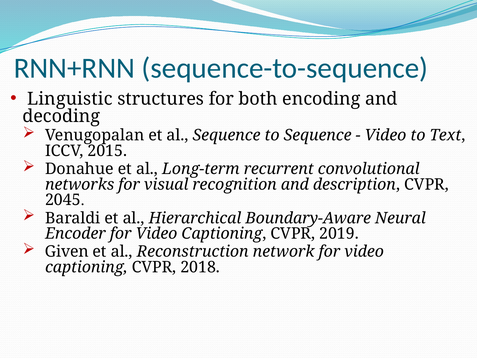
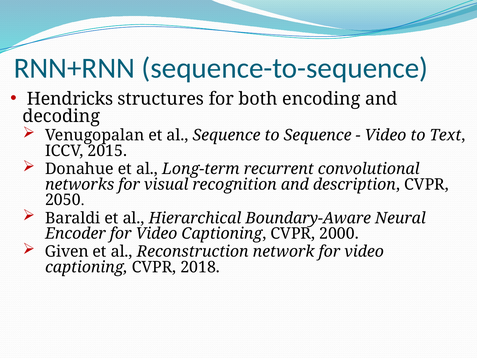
Linguistic: Linguistic -> Hendricks
2045: 2045 -> 2050
2019: 2019 -> 2000
